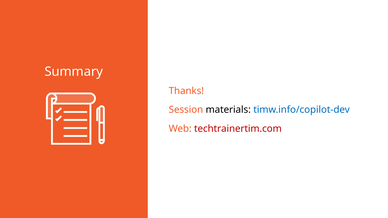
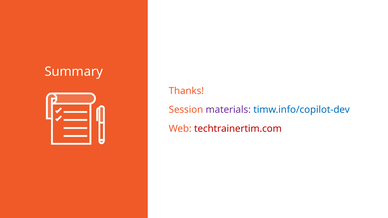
materials colour: black -> purple
